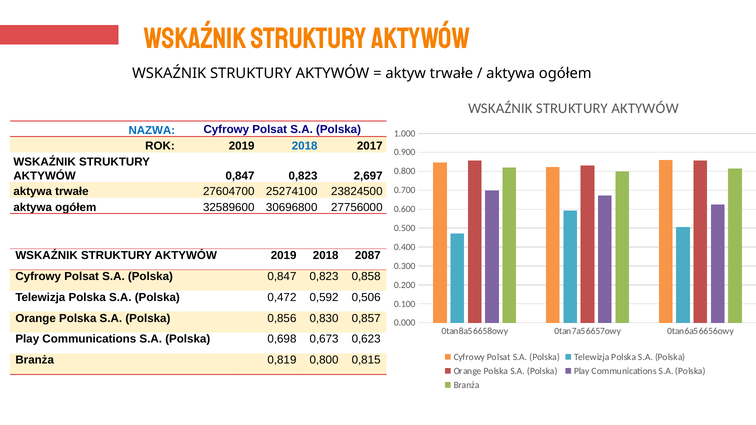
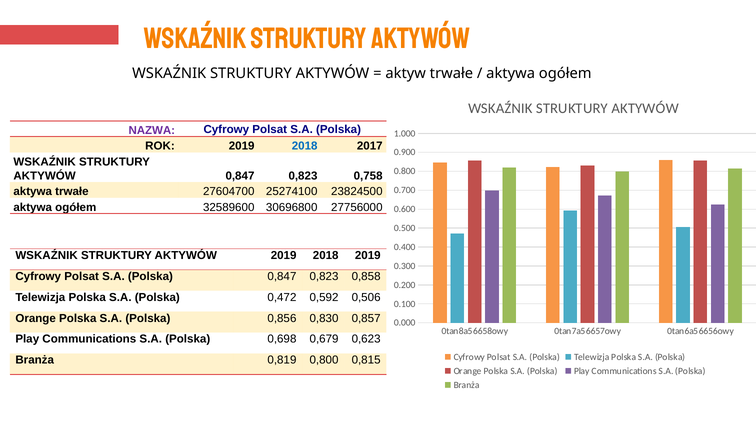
NAZWA colour: blue -> purple
2,697: 2,697 -> 0,758
2018 2087: 2087 -> 2019
0,673: 0,673 -> 0,679
